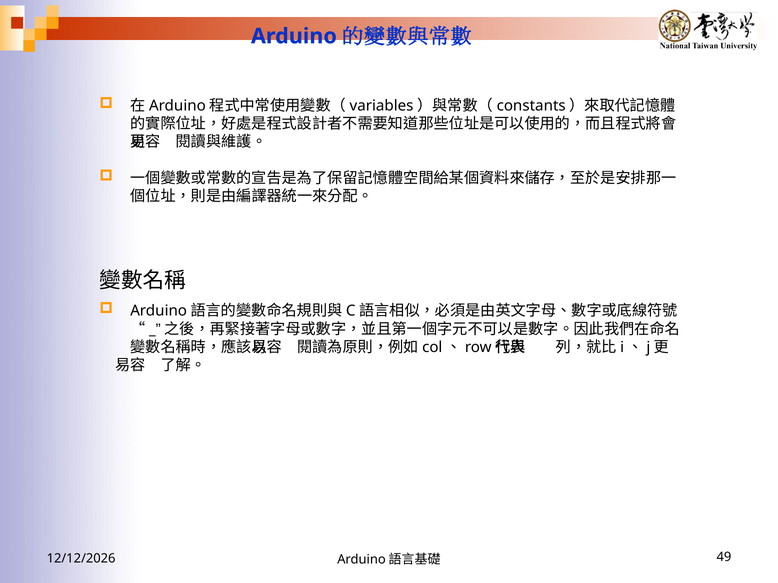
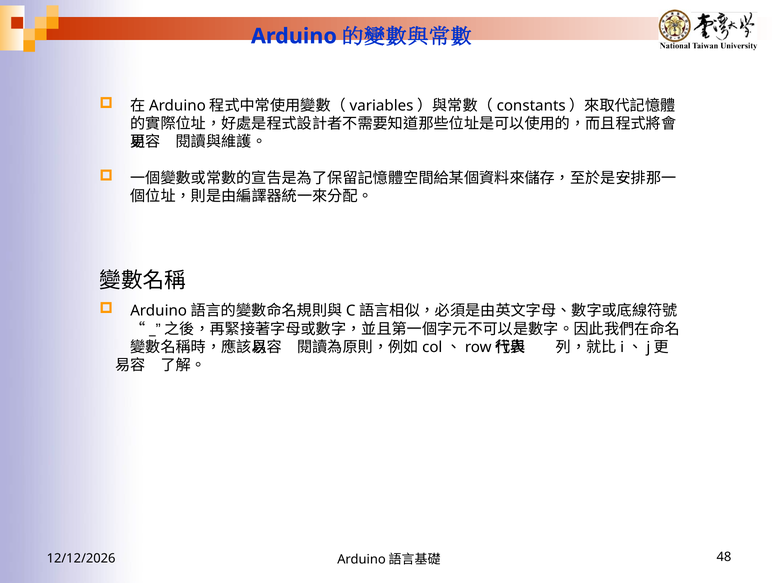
49: 49 -> 48
